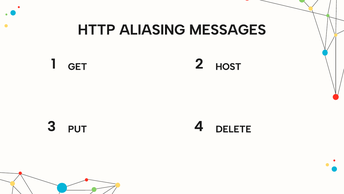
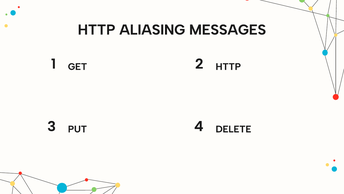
GET HOST: HOST -> HTTP
